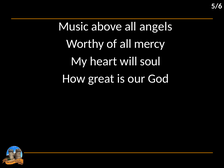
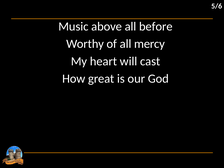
angels: angels -> before
soul: soul -> cast
